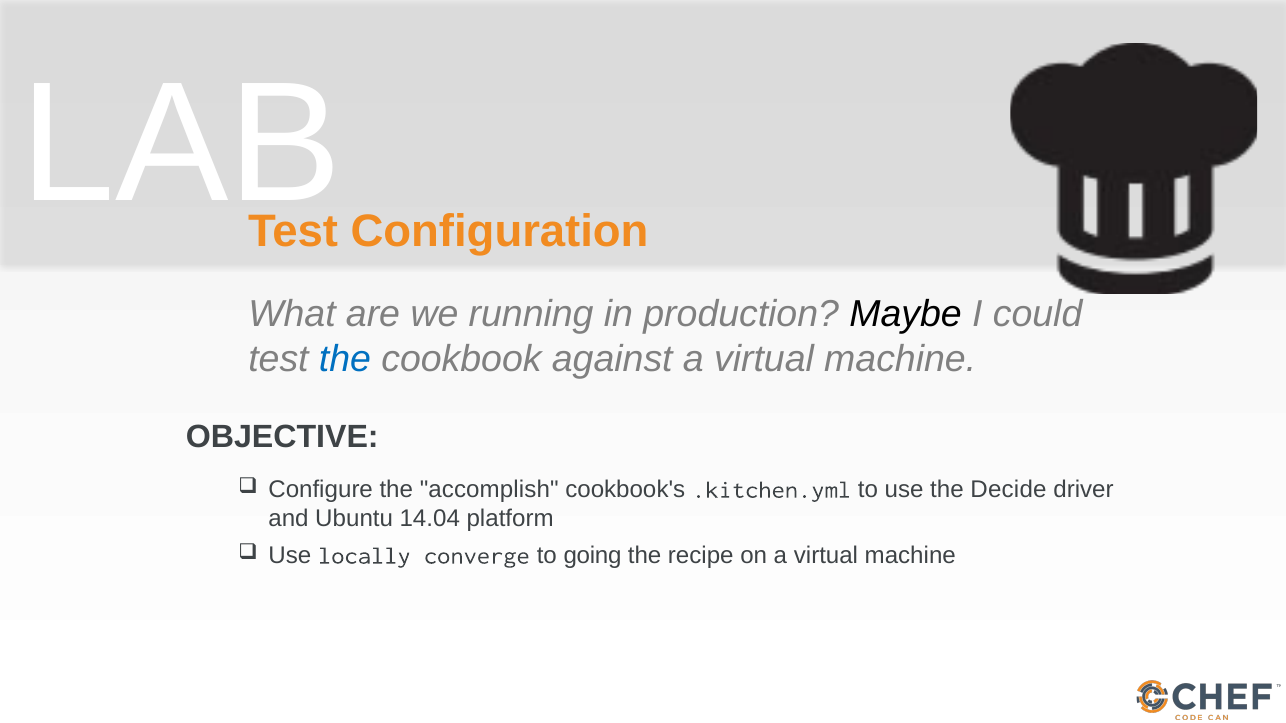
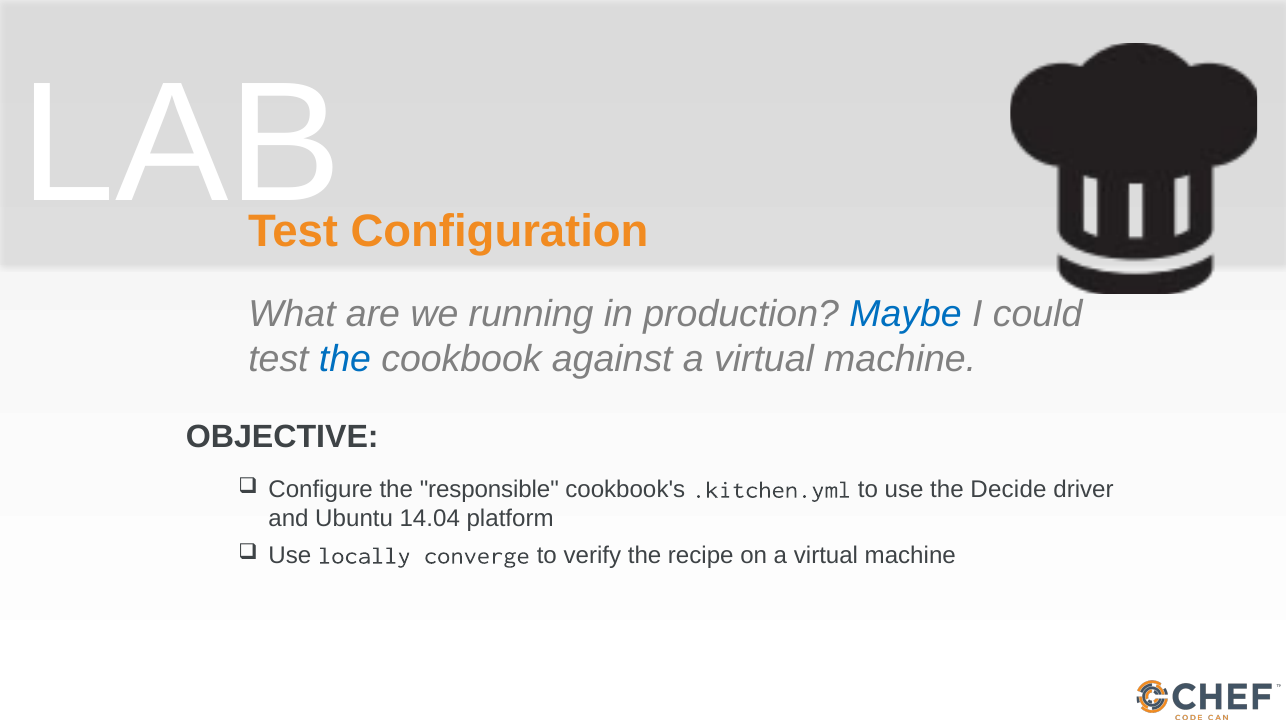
Maybe colour: black -> blue
accomplish: accomplish -> responsible
going: going -> verify
